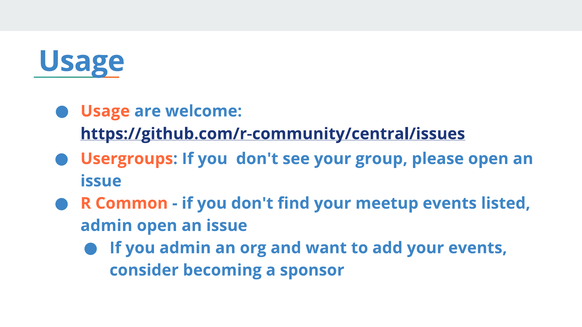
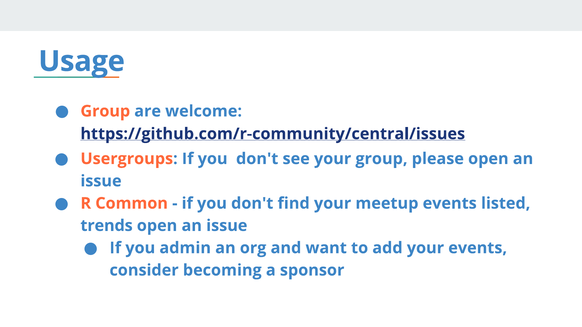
Usage at (105, 111): Usage -> Group
admin at (106, 226): admin -> trends
